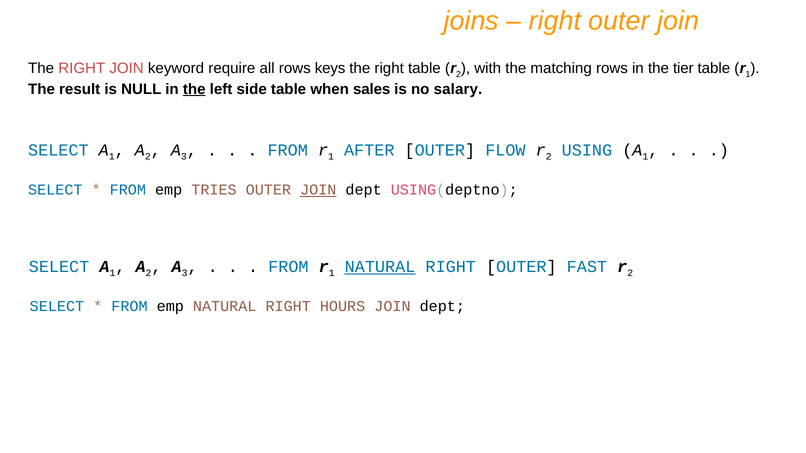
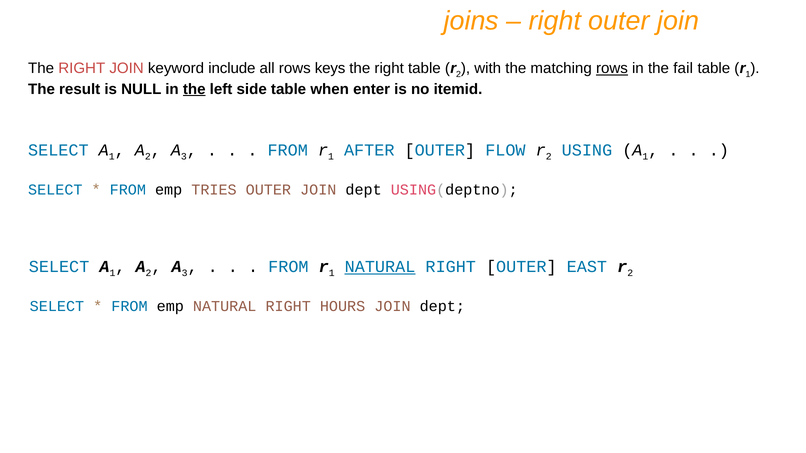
require: require -> include
rows at (612, 68) underline: none -> present
tier: tier -> fail
sales: sales -> enter
salary: salary -> itemid
JOIN at (318, 190) underline: present -> none
FAST: FAST -> EAST
